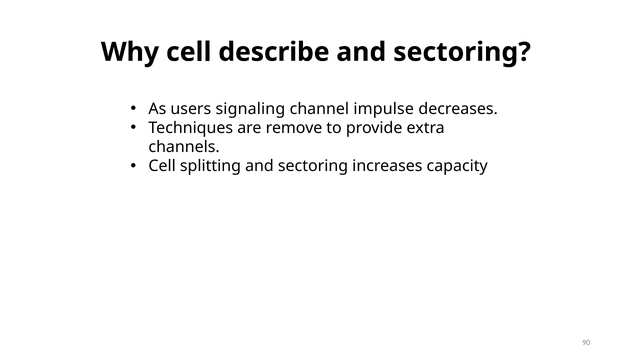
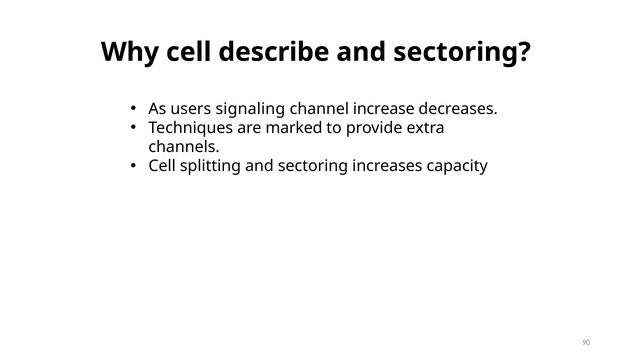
impulse: impulse -> increase
remove: remove -> marked
